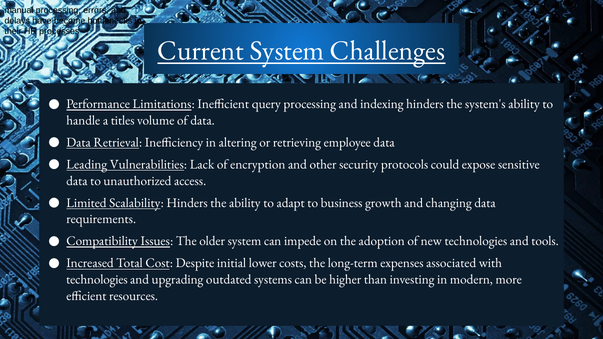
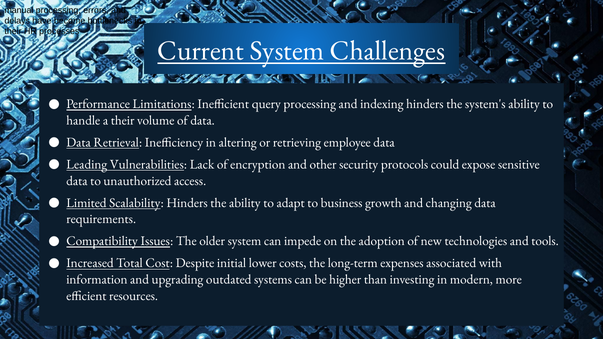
a titles: titles -> their
technologies at (97, 280): technologies -> information
